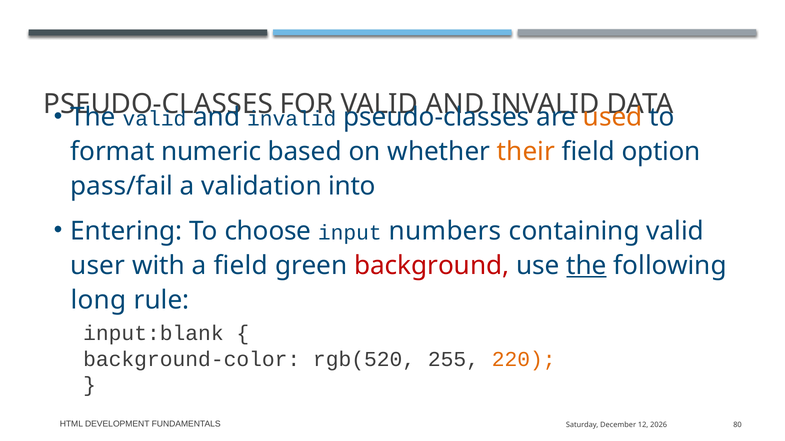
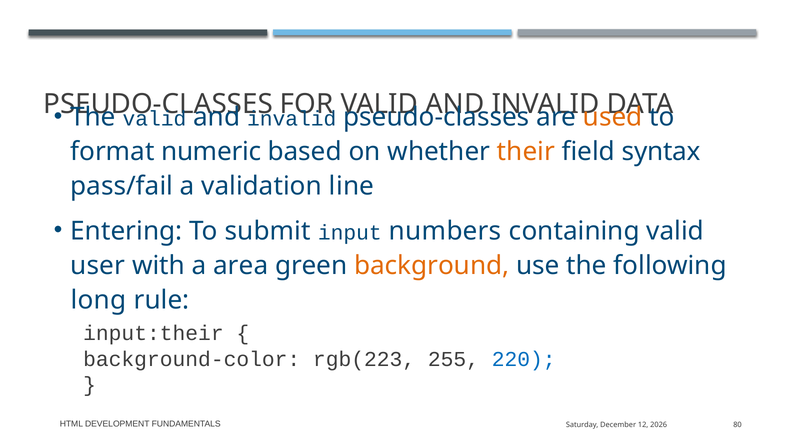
option: option -> syntax
into: into -> line
choose: choose -> submit
a field: field -> area
background colour: red -> orange
the at (586, 266) underline: present -> none
input:blank: input:blank -> input:their
rgb(520: rgb(520 -> rgb(223
220 colour: orange -> blue
